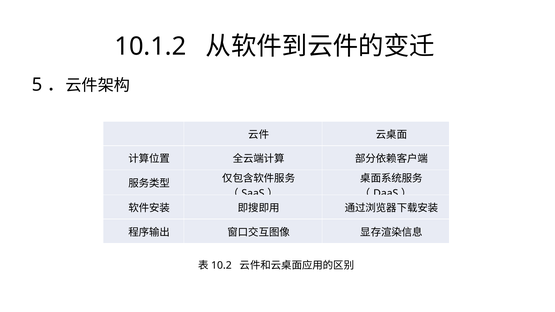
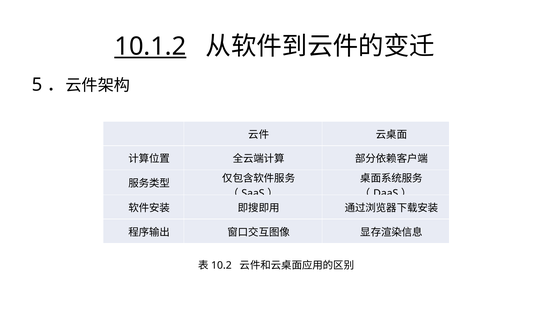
10.1.2 underline: none -> present
